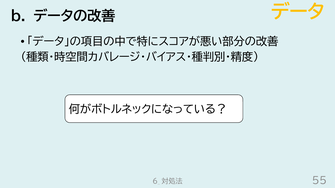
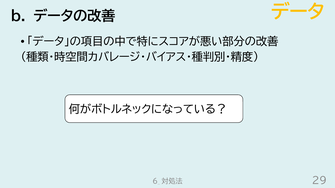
55: 55 -> 29
